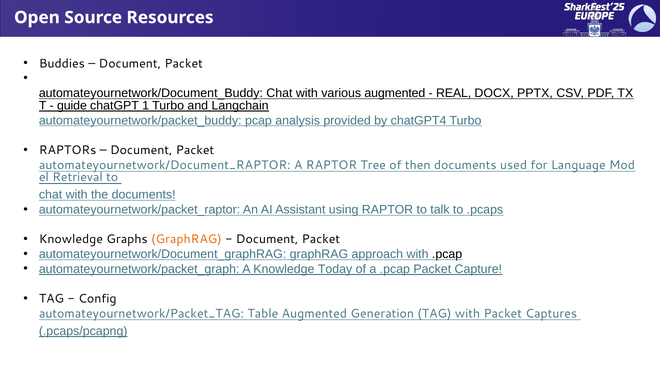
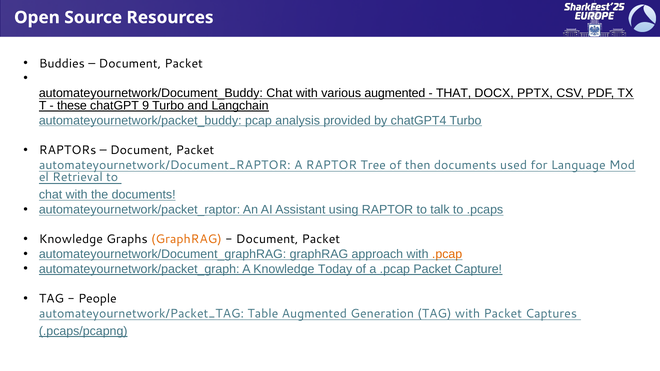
REAL: REAL -> THAT
guide: guide -> these
1: 1 -> 9
.pcap at (447, 254) colour: black -> orange
Config: Config -> People
